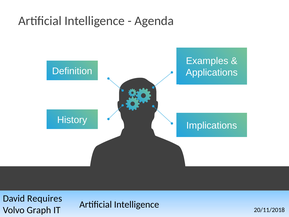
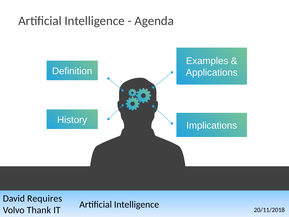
Graph: Graph -> Thank
